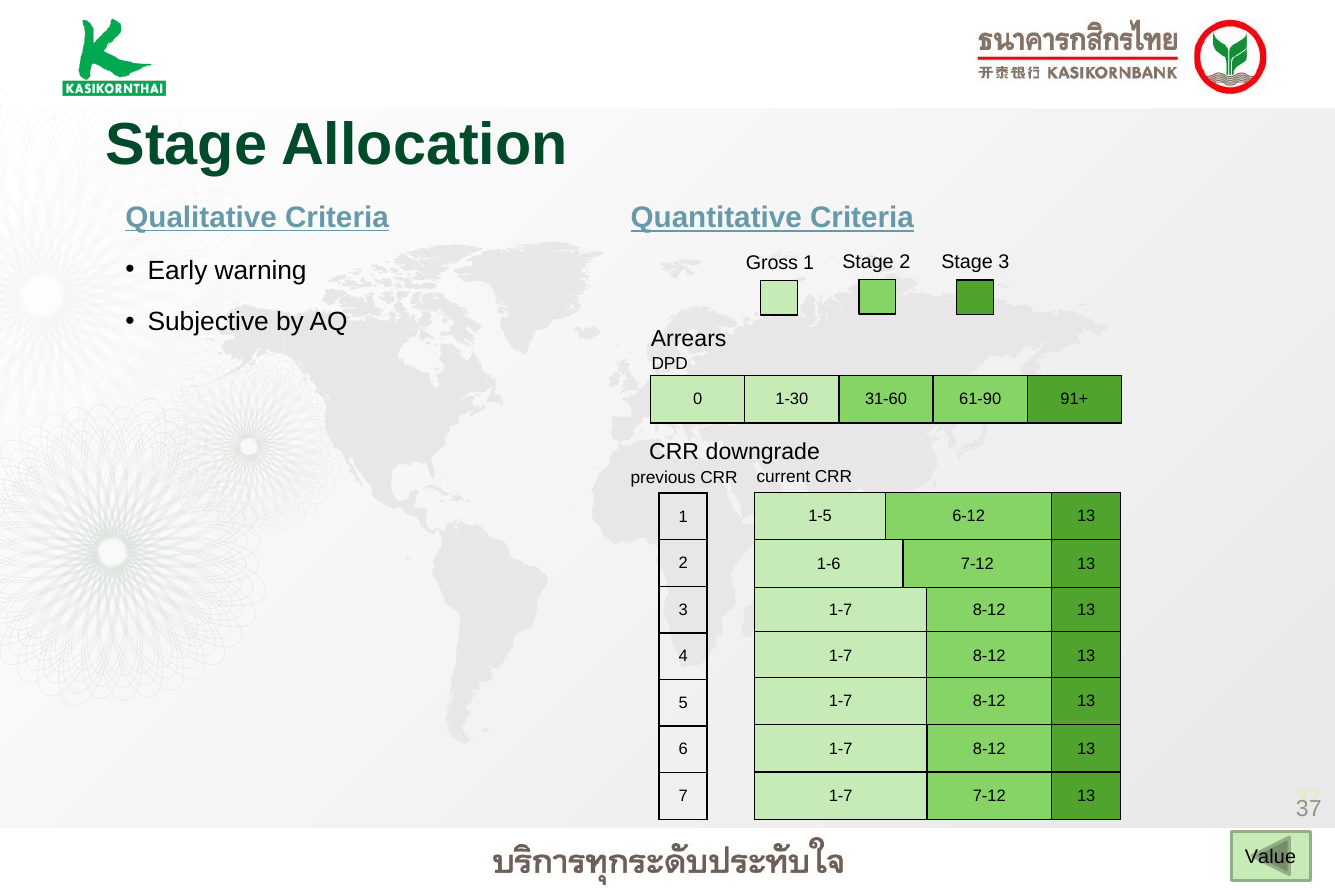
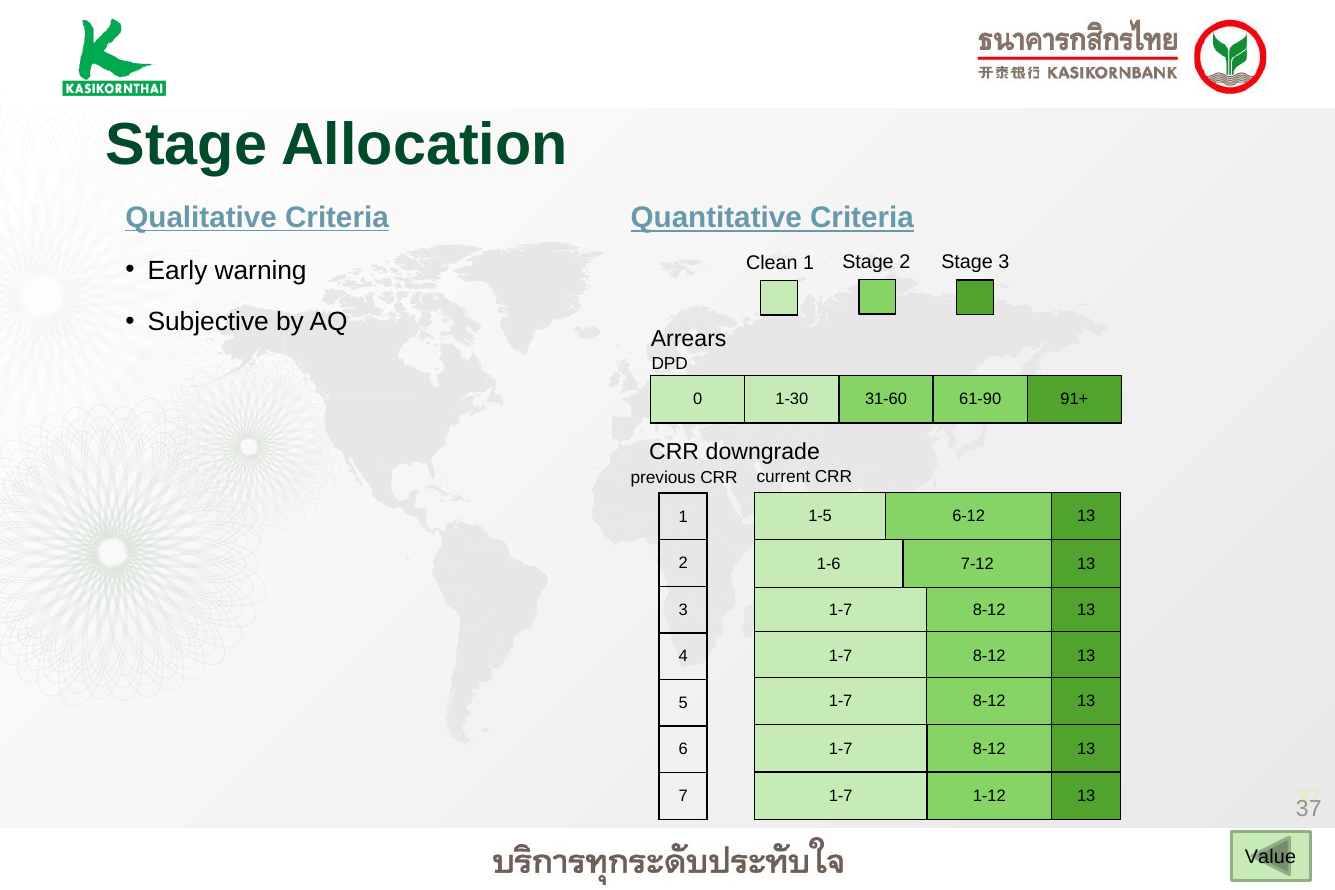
Gross: Gross -> Clean
1-7 7-12: 7-12 -> 1-12
